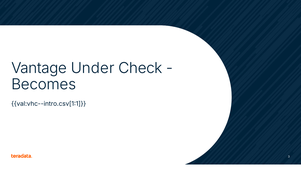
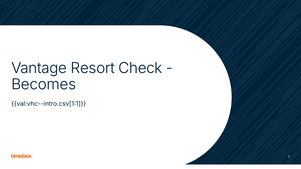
Under: Under -> Resort
